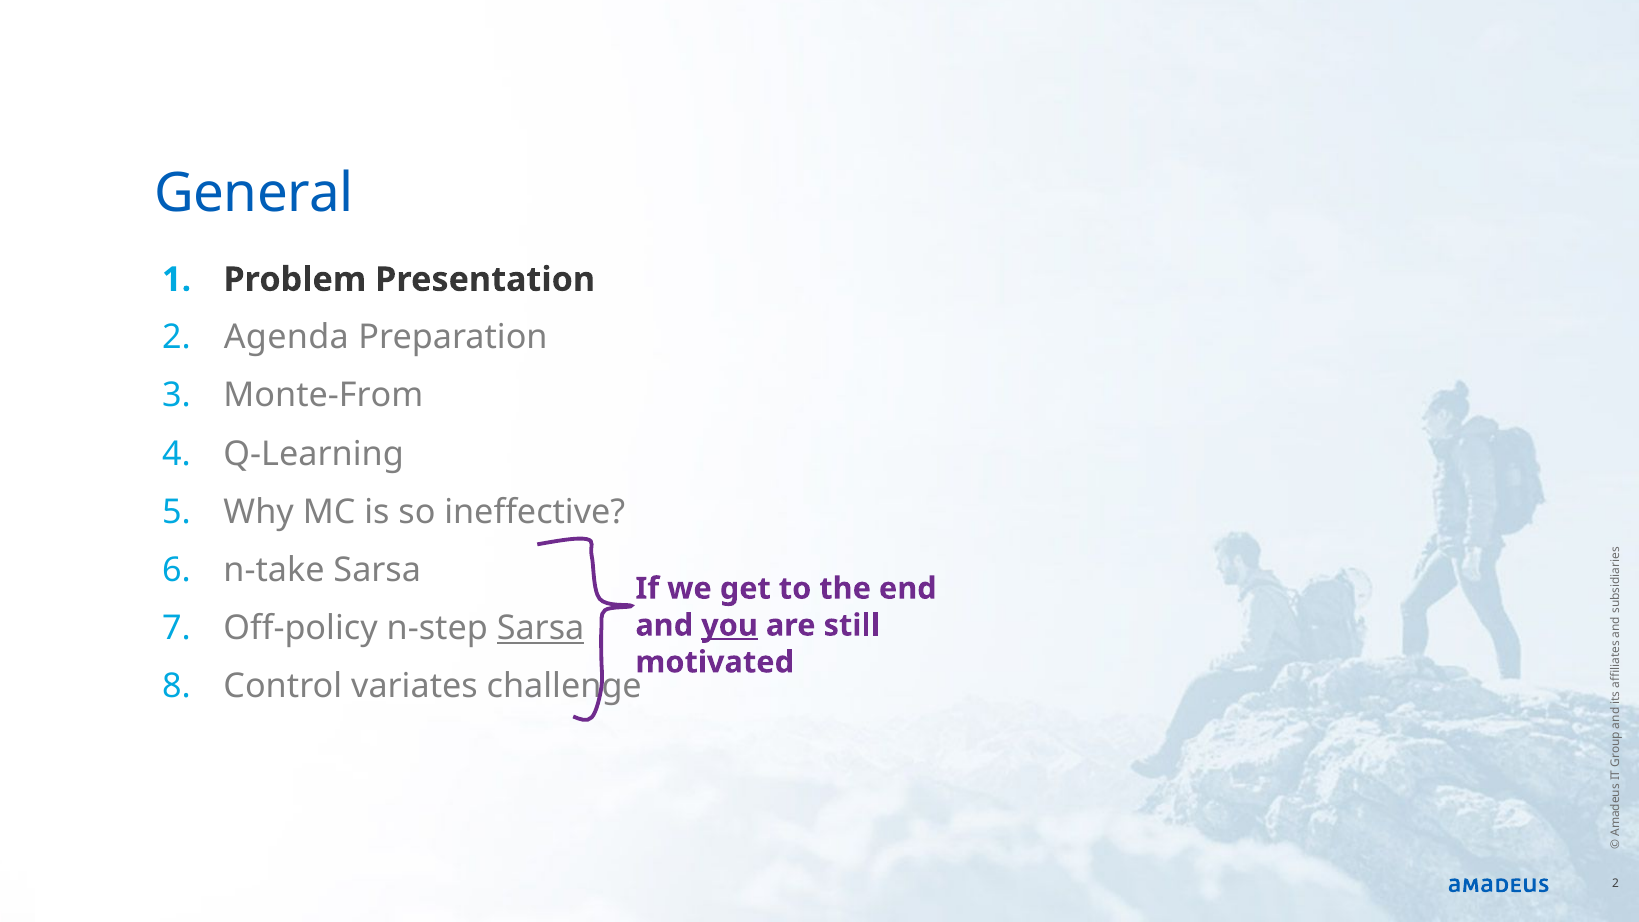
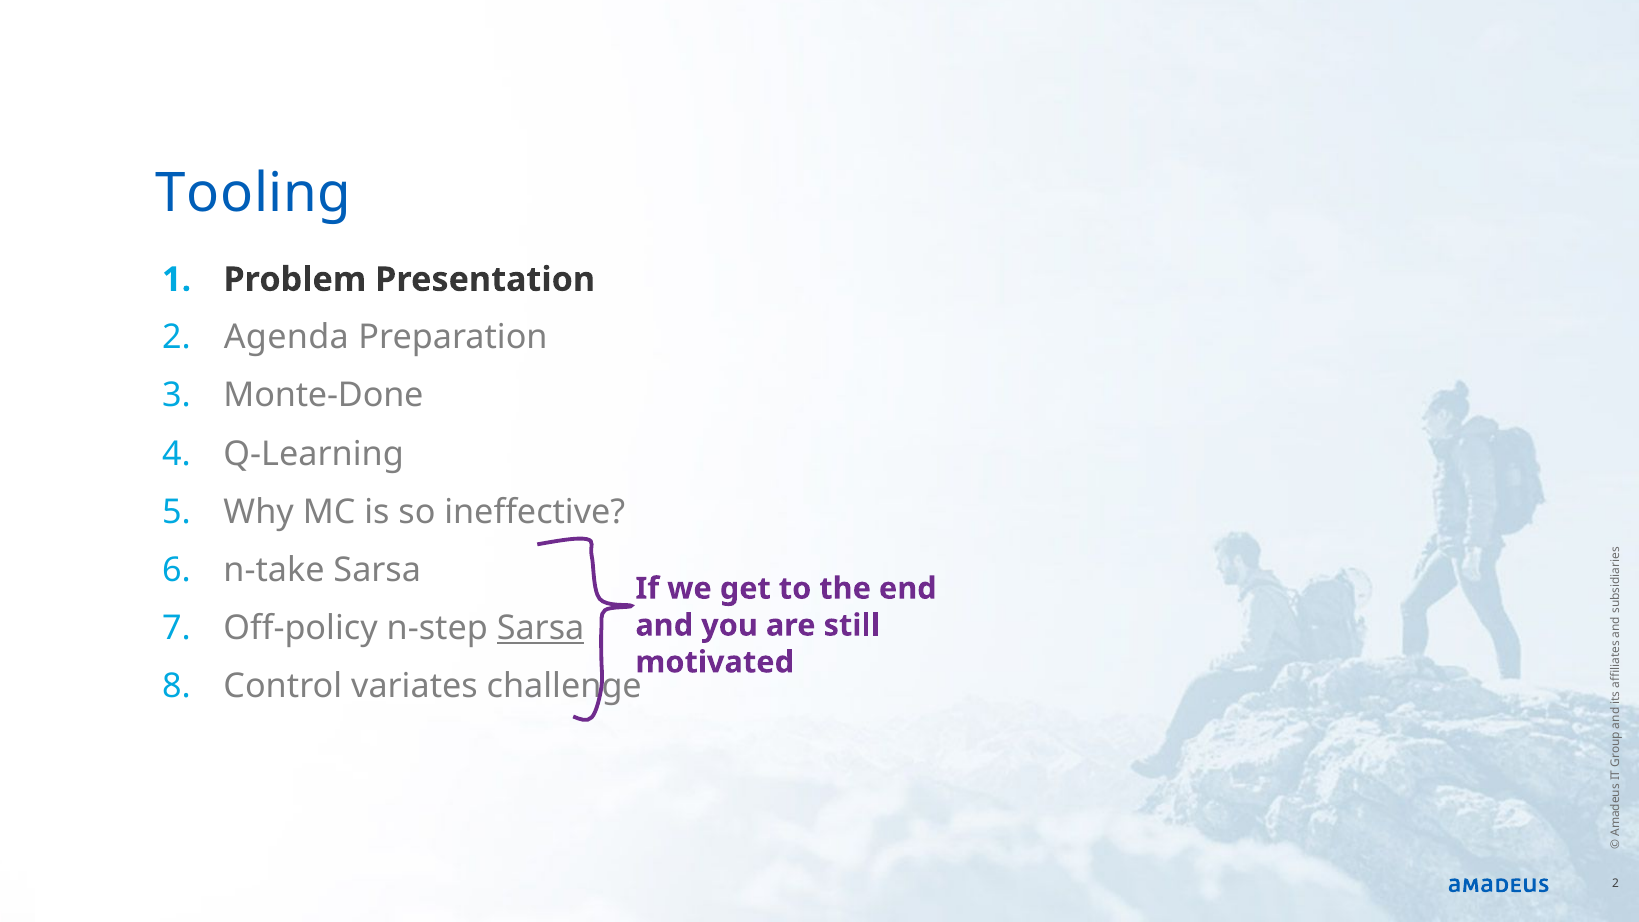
General: General -> Tooling
Monte-From: Monte-From -> Monte-Done
you underline: present -> none
